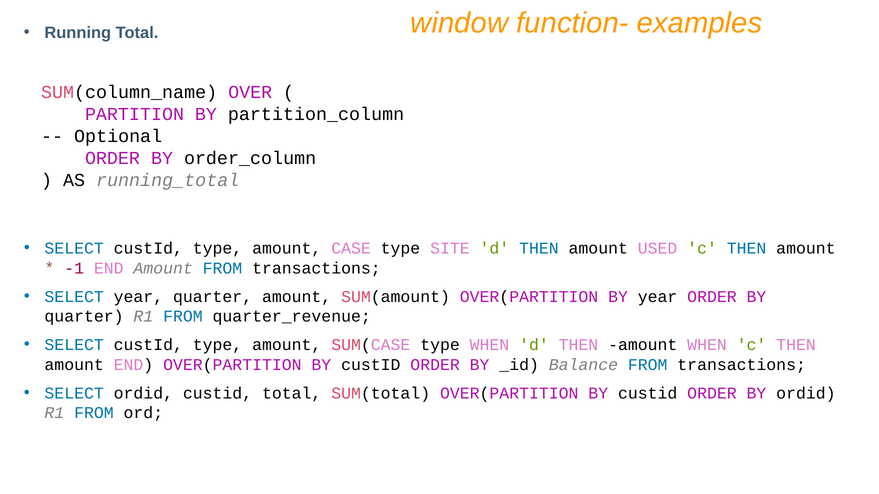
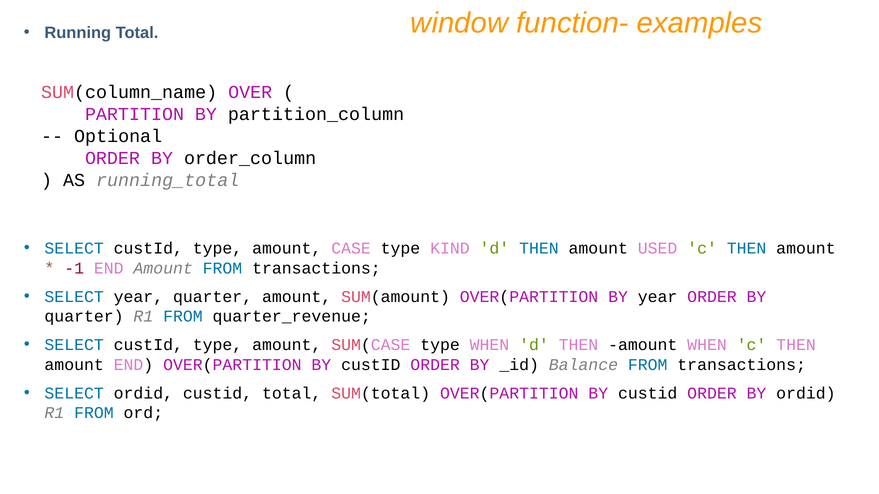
SITE: SITE -> KIND
